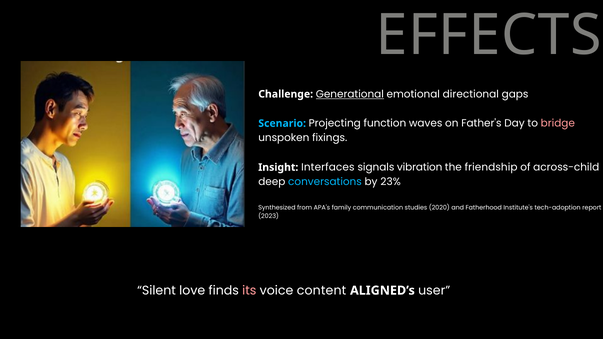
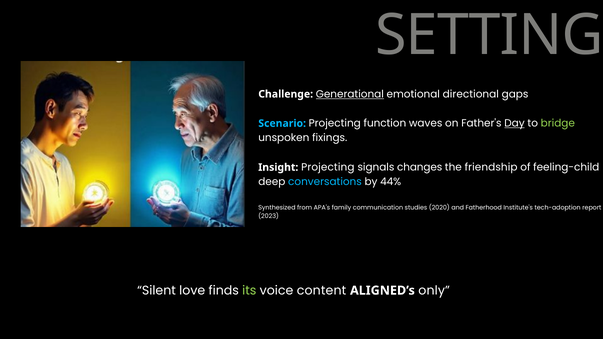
EFFECTS: EFFECTS -> SETTING
Day underline: none -> present
bridge colour: pink -> light green
Insight Interfaces: Interfaces -> Projecting
vibration: vibration -> changes
across-child: across-child -> feeling-child
23%: 23% -> 44%
its colour: pink -> light green
user: user -> only
